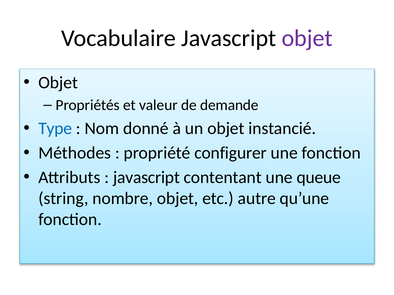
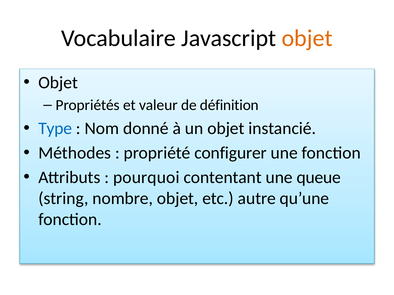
objet at (307, 38) colour: purple -> orange
demande: demande -> définition
javascript at (146, 178): javascript -> pourquoi
